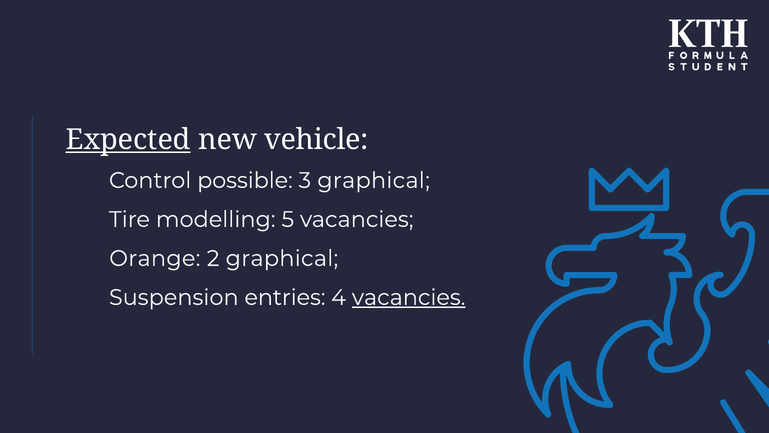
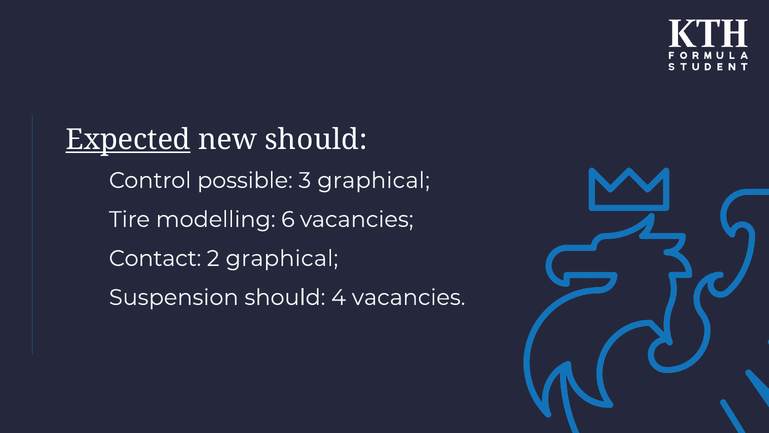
new vehicle: vehicle -> should
5: 5 -> 6
Orange: Orange -> Contact
Suspension entries: entries -> should
vacancies at (409, 297) underline: present -> none
